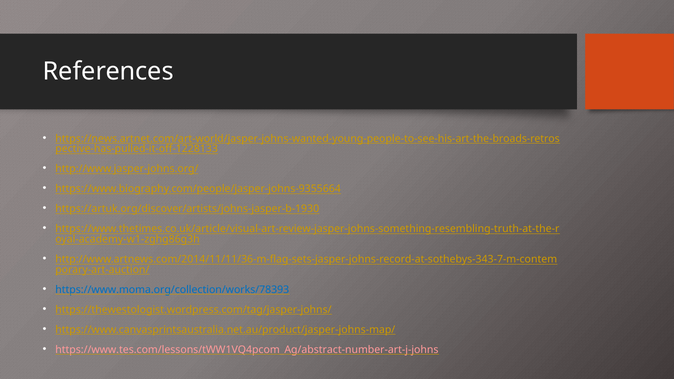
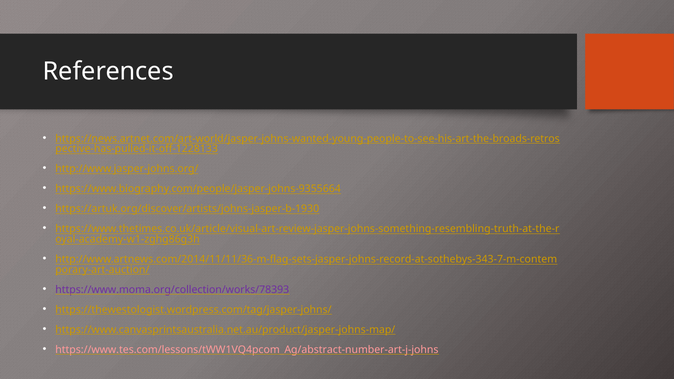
https://www.moma.org/collection/works/78393 colour: blue -> purple
